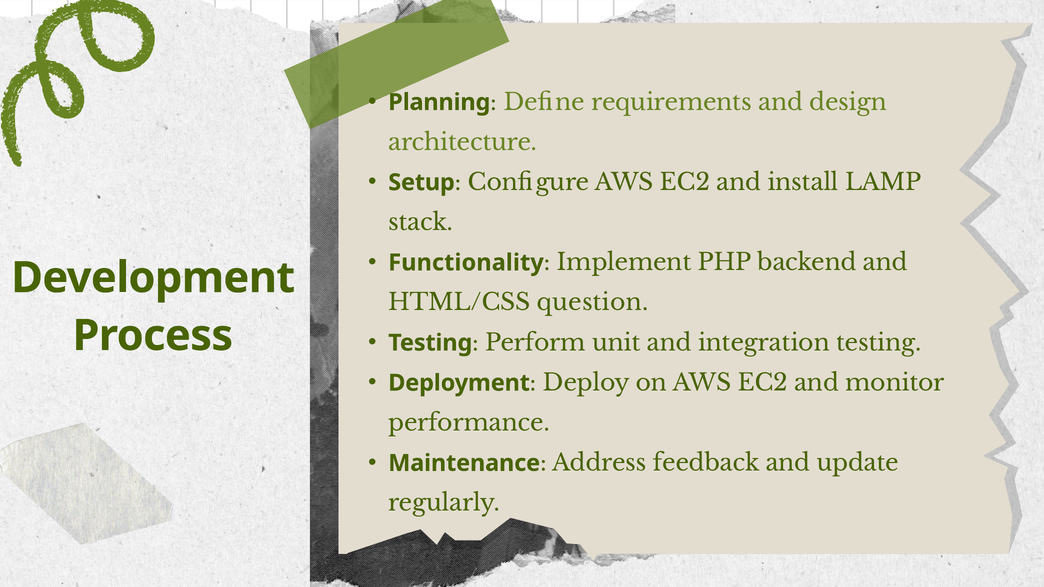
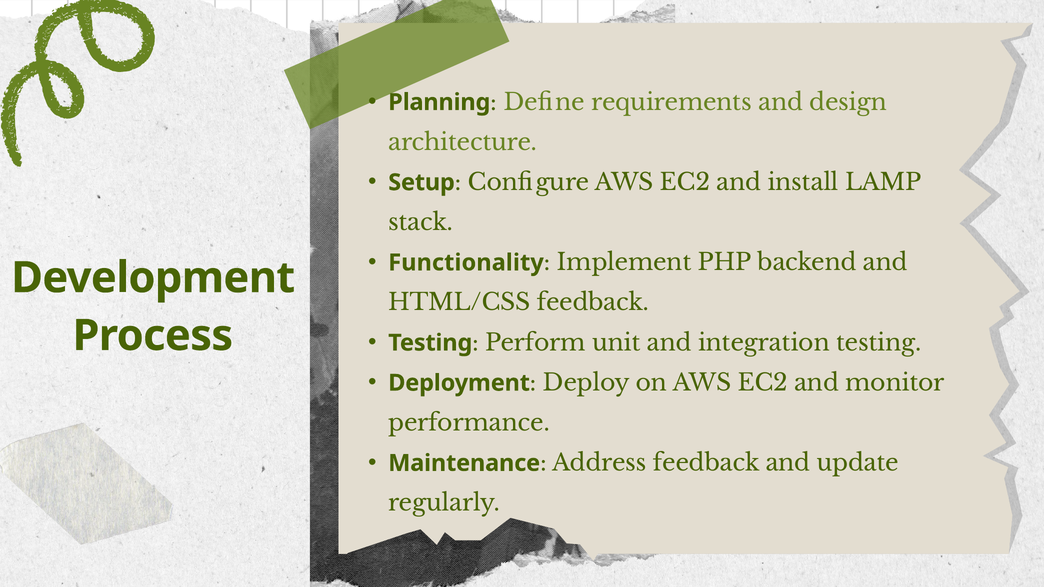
HTML/CSS question: question -> feedback
